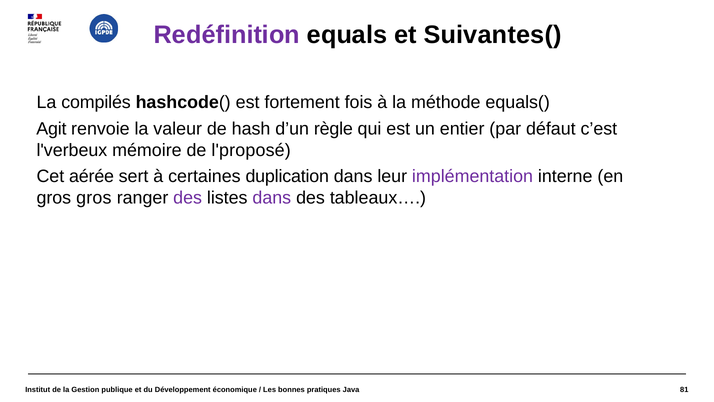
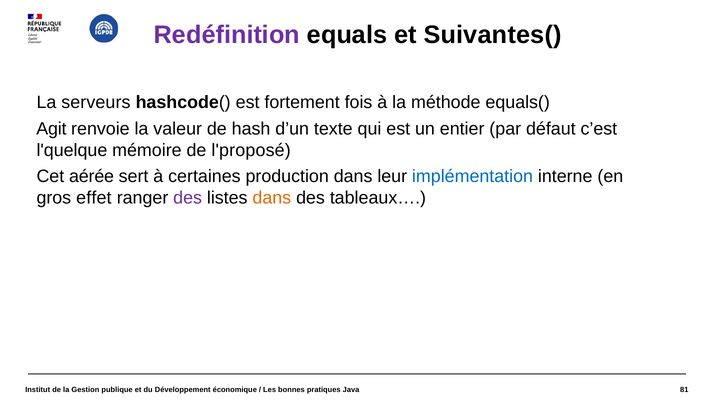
compilés: compilés -> serveurs
règle: règle -> texte
l'verbeux: l'verbeux -> l'quelque
duplication: duplication -> production
implémentation colour: purple -> blue
gros gros: gros -> effet
dans at (272, 198) colour: purple -> orange
